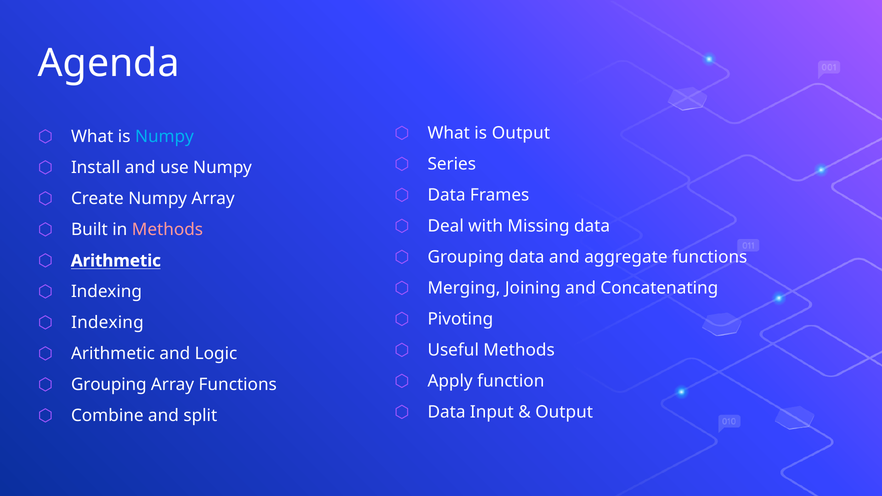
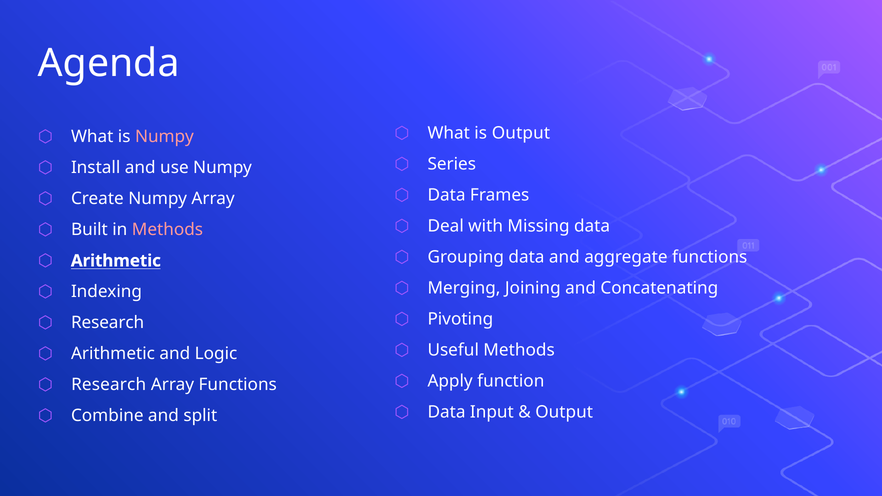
Numpy at (164, 137) colour: light blue -> pink
Indexing at (107, 323): Indexing -> Research
Grouping at (109, 385): Grouping -> Research
